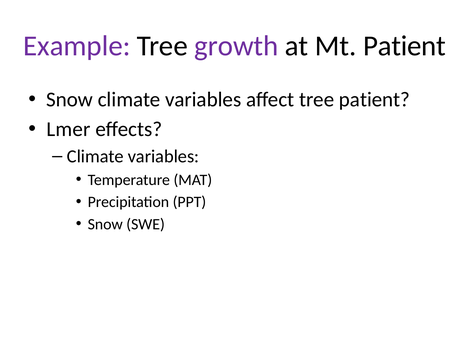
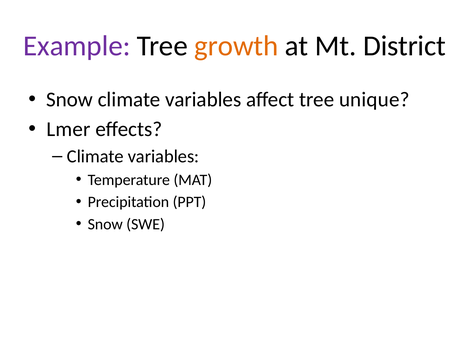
growth colour: purple -> orange
Mt Patient: Patient -> District
tree patient: patient -> unique
